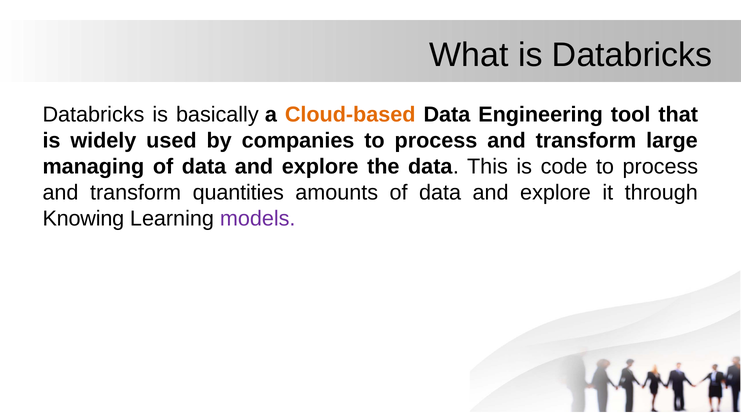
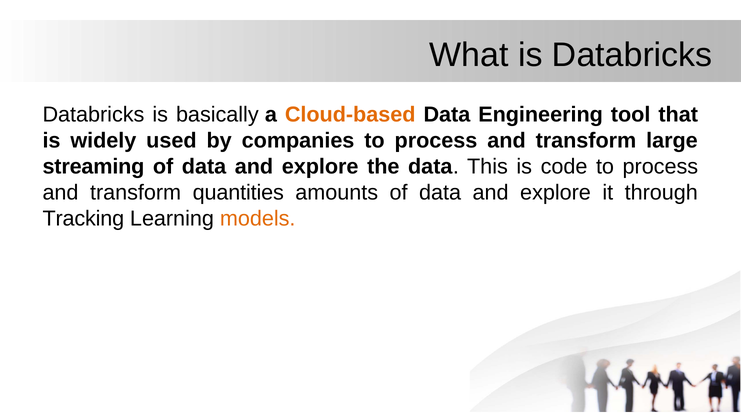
managing: managing -> streaming
Knowing: Knowing -> Tracking
models colour: purple -> orange
